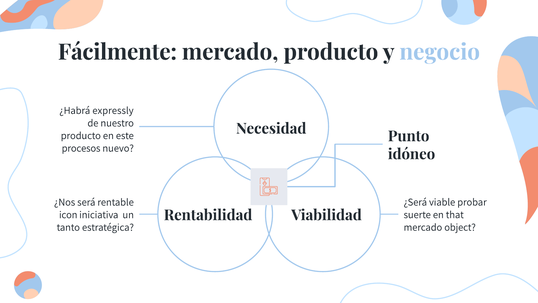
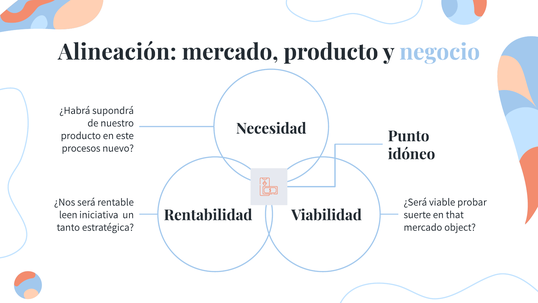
Fácilmente: Fácilmente -> Alineación
expressly: expressly -> supondrá
icon: icon -> leen
